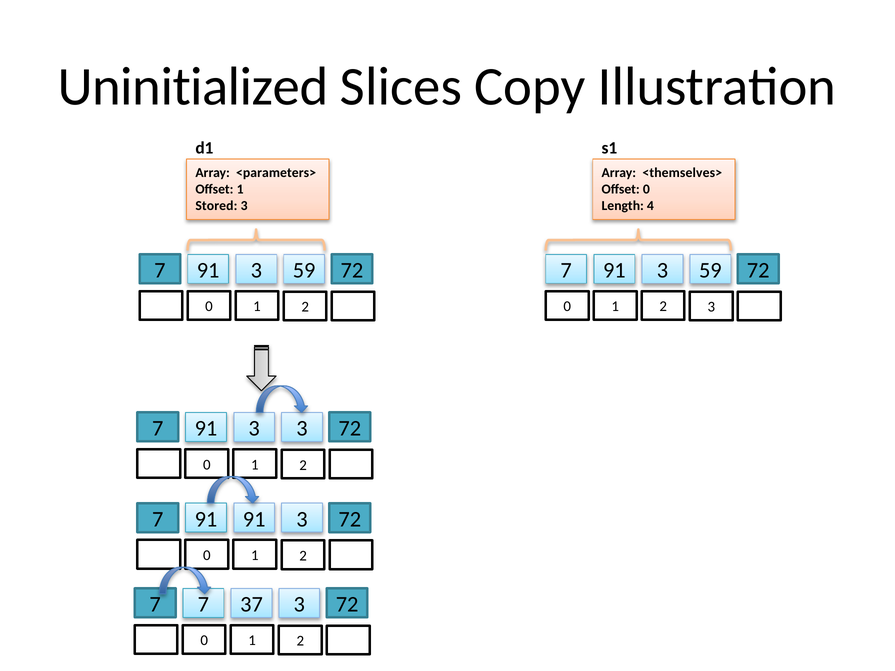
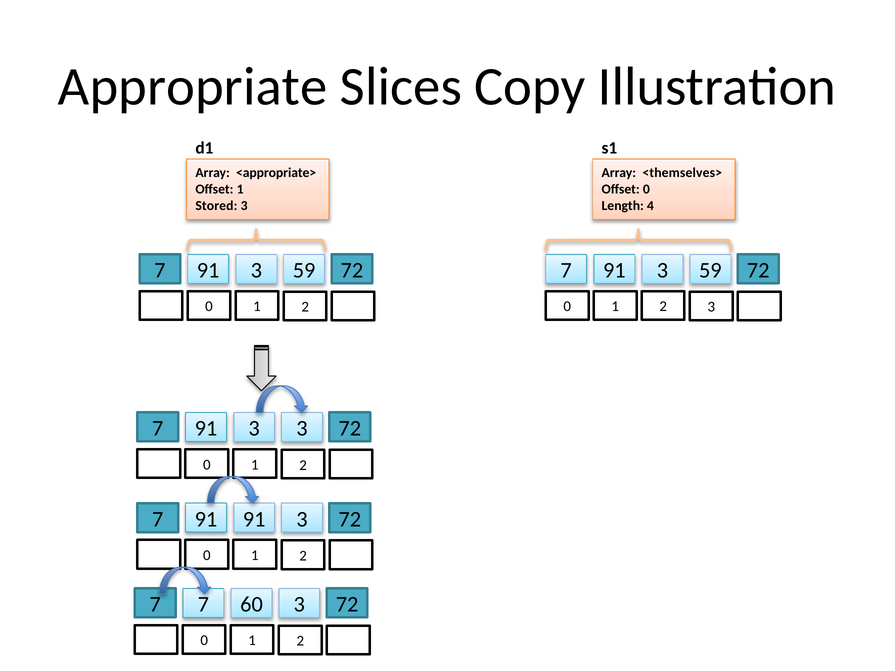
Uninitialized: Uninitialized -> Appropriate
<parameters>: <parameters> -> <appropriate>
37: 37 -> 60
